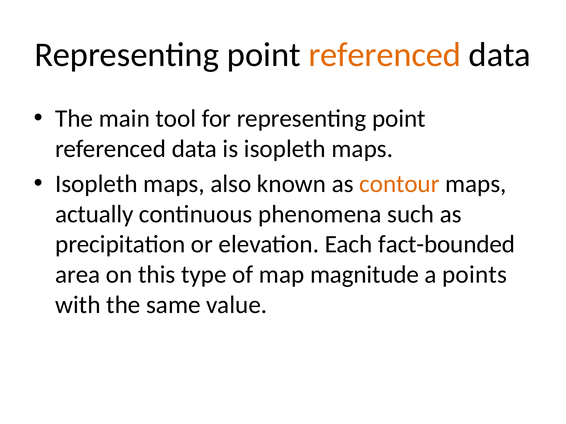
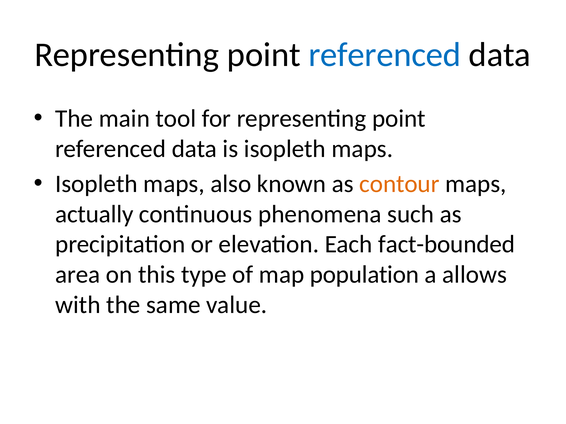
referenced at (385, 55) colour: orange -> blue
magnitude: magnitude -> population
points: points -> allows
